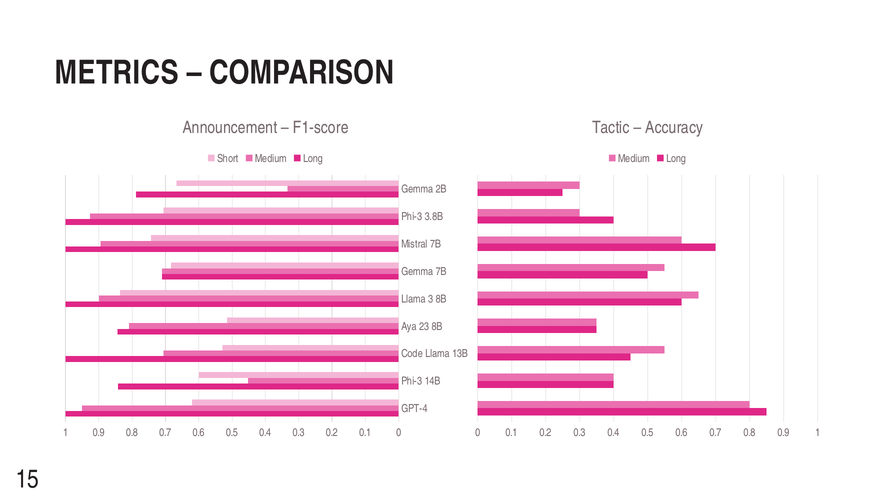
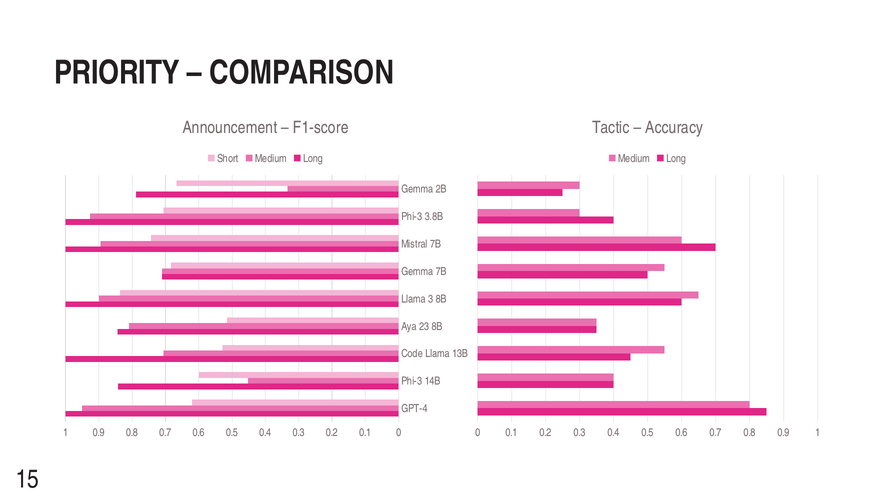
METRICS: METRICS -> PRIORITY
